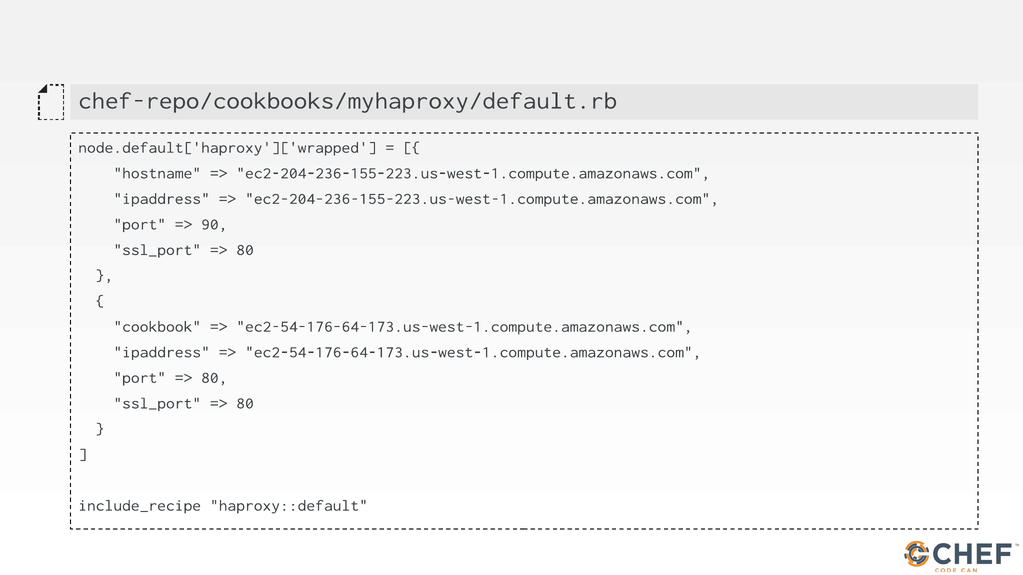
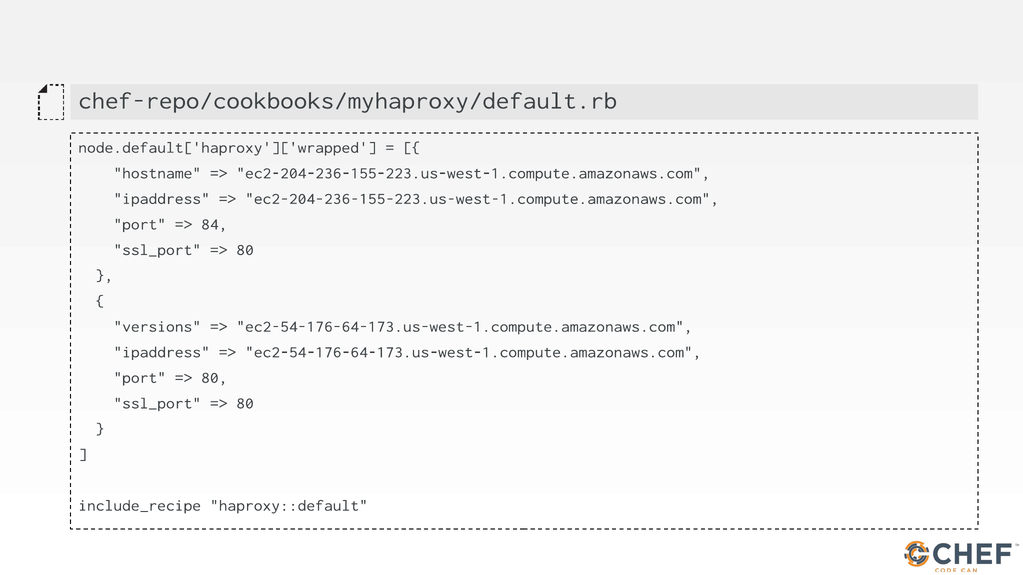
90: 90 -> 84
cookbook: cookbook -> versions
